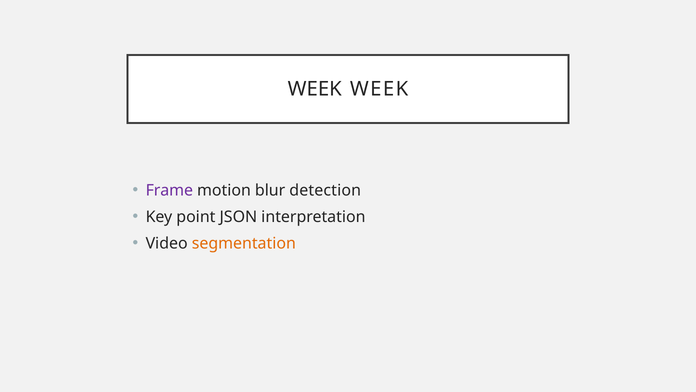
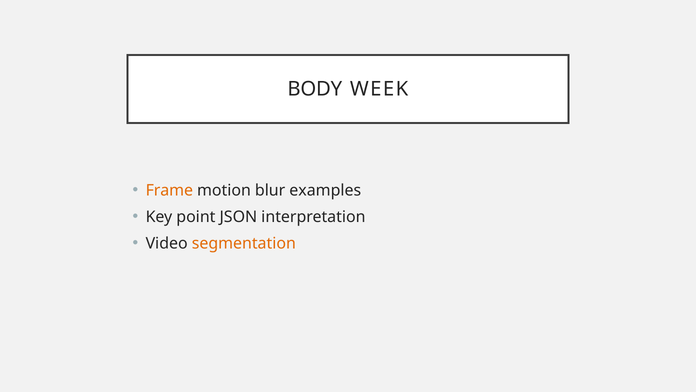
WEEK at (315, 89): WEEK -> BODY
Frame colour: purple -> orange
detection: detection -> examples
